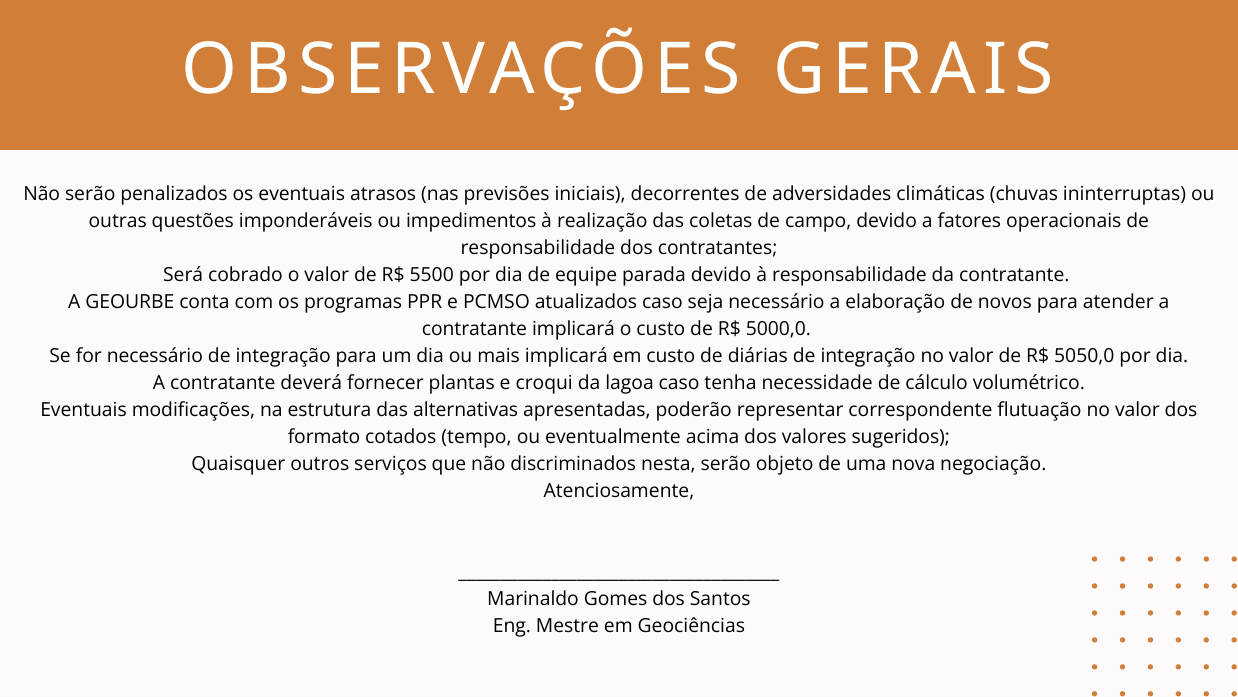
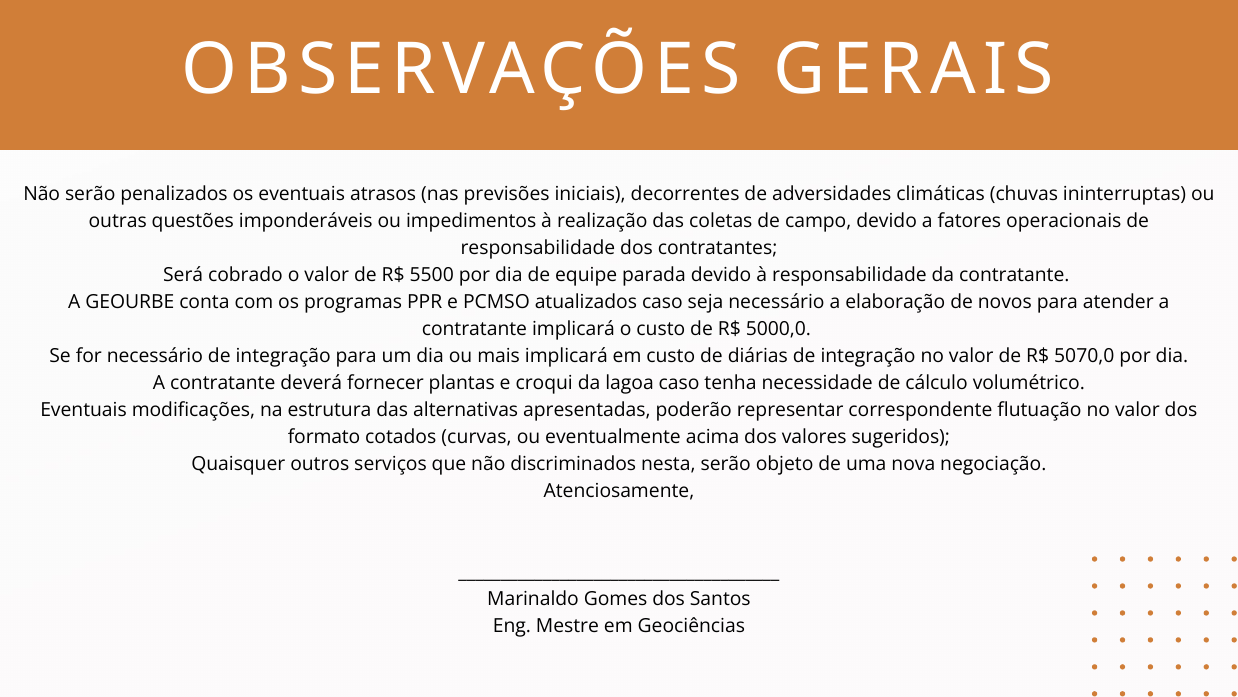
5050,0: 5050,0 -> 5070,0
tempo: tempo -> curvas
